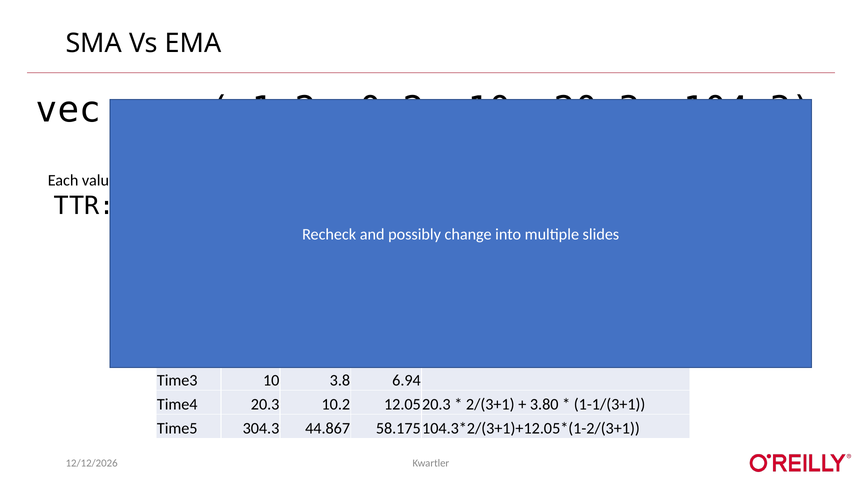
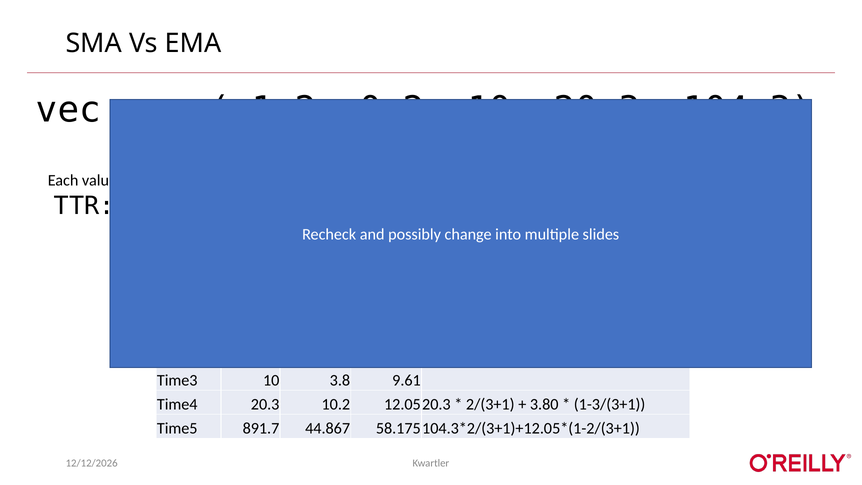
6.94: 6.94 -> 9.61
1-1/(3+1: 1-1/(3+1 -> 1-3/(3+1
304.3: 304.3 -> 891.7
